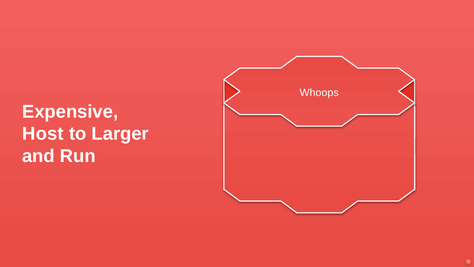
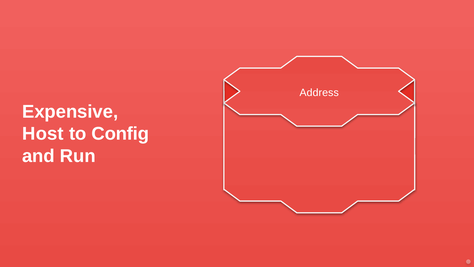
Whoops: Whoops -> Address
Larger: Larger -> Config
